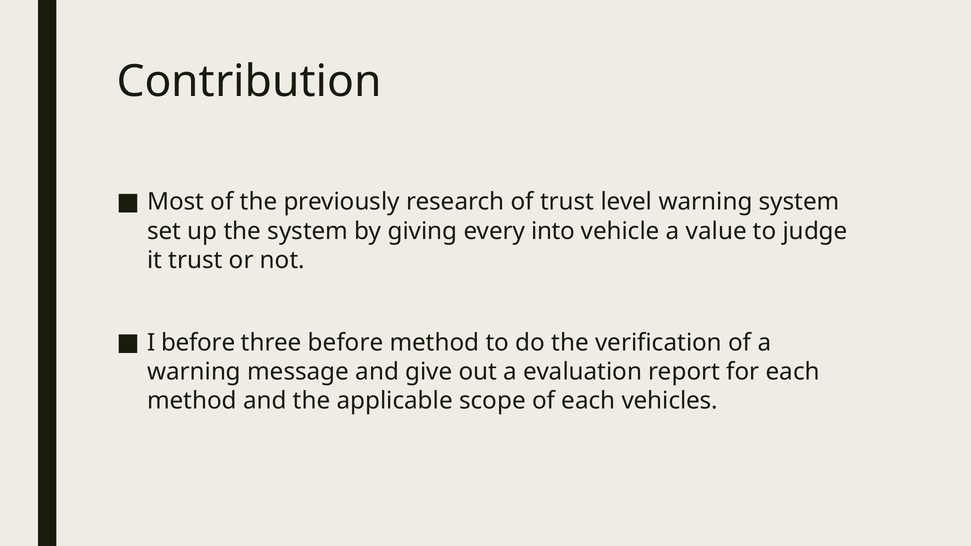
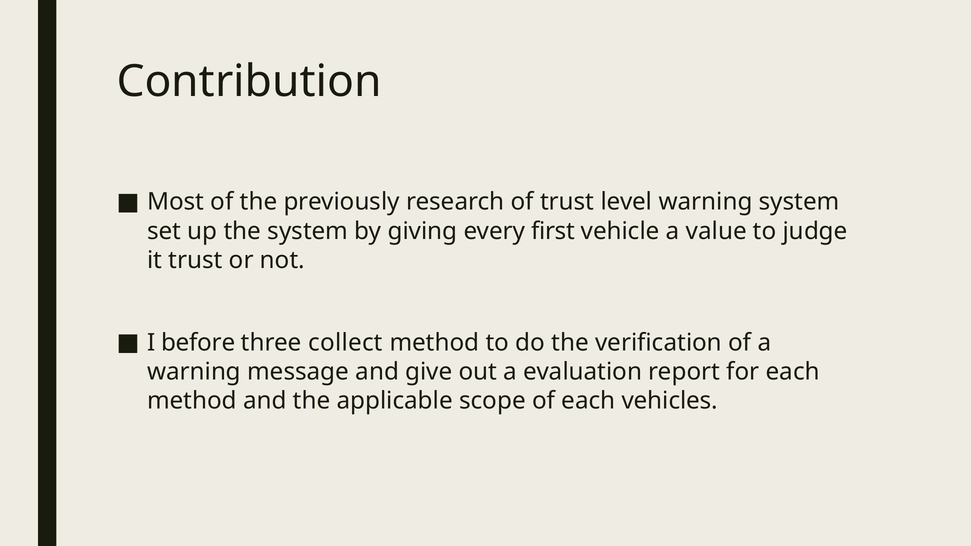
into: into -> first
three before: before -> collect
